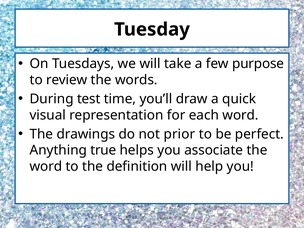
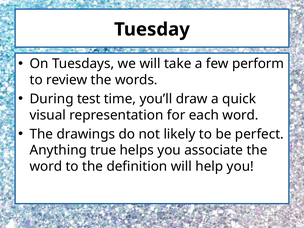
purpose: purpose -> perform
prior: prior -> likely
